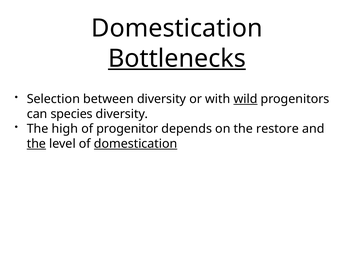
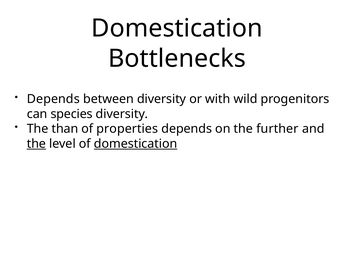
Bottlenecks underline: present -> none
Selection at (53, 99): Selection -> Depends
wild underline: present -> none
high: high -> than
progenitor: progenitor -> properties
restore: restore -> further
